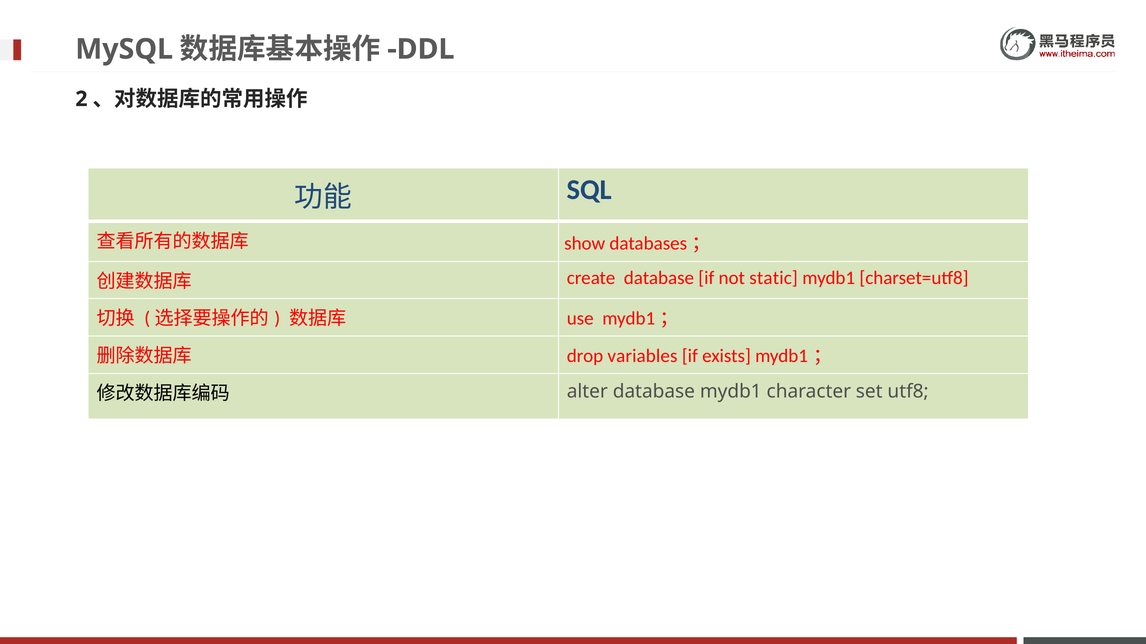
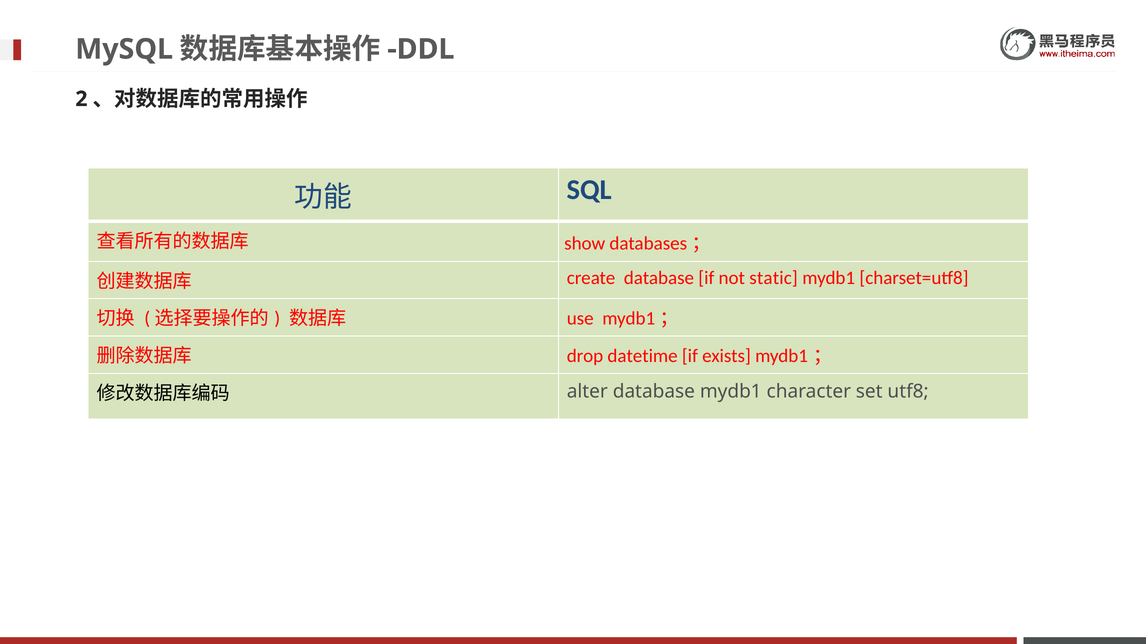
variables: variables -> datetime
